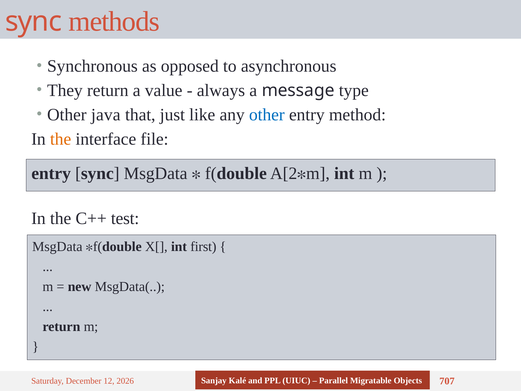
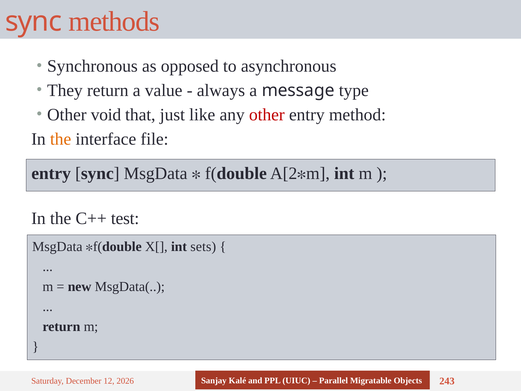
java: java -> void
other at (267, 115) colour: blue -> red
first: first -> sets
707: 707 -> 243
